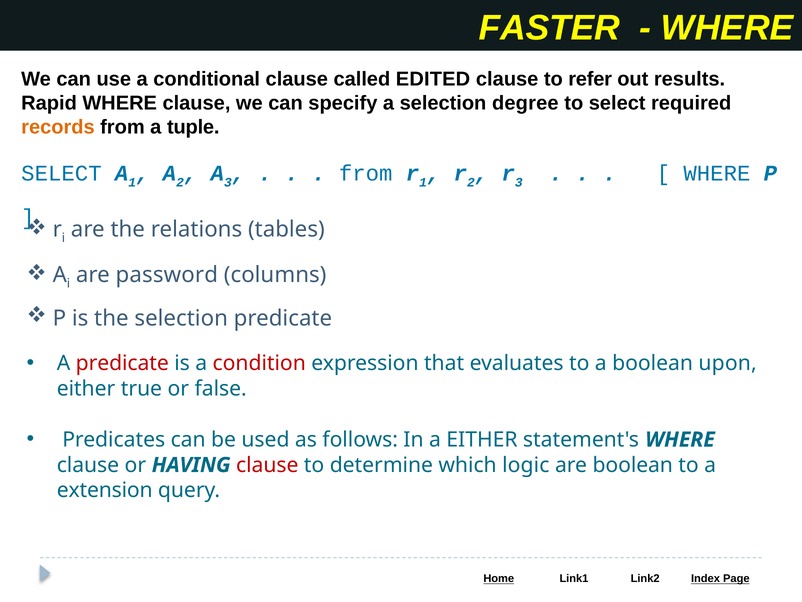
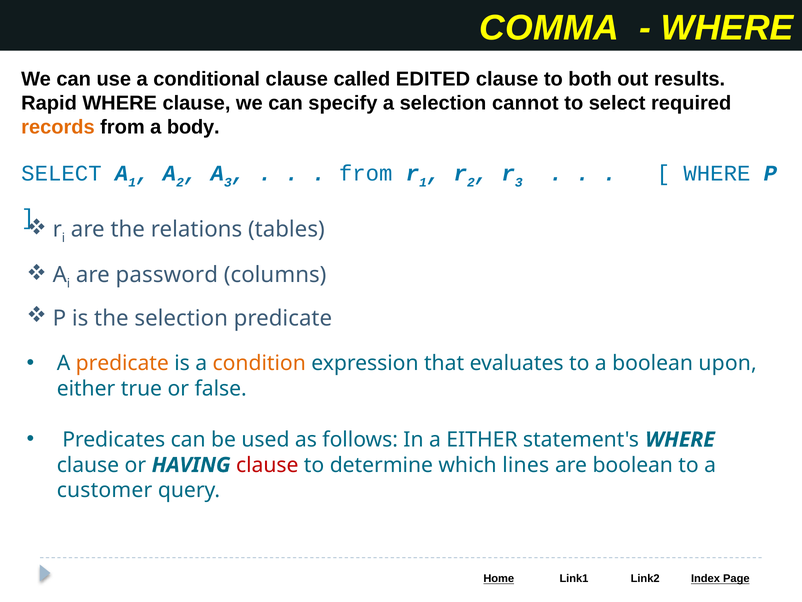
FASTER: FASTER -> COMMA
refer: refer -> both
degree: degree -> cannot
tuple: tuple -> body
predicate at (122, 363) colour: red -> orange
condition colour: red -> orange
logic: logic -> lines
extension: extension -> customer
